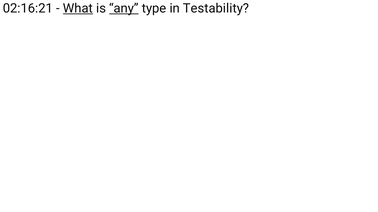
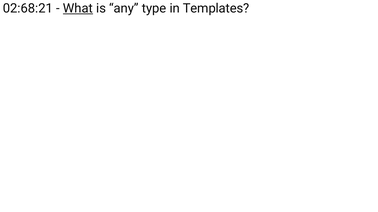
02:16:21: 02:16:21 -> 02:68:21
any underline: present -> none
Testability: Testability -> Templates
